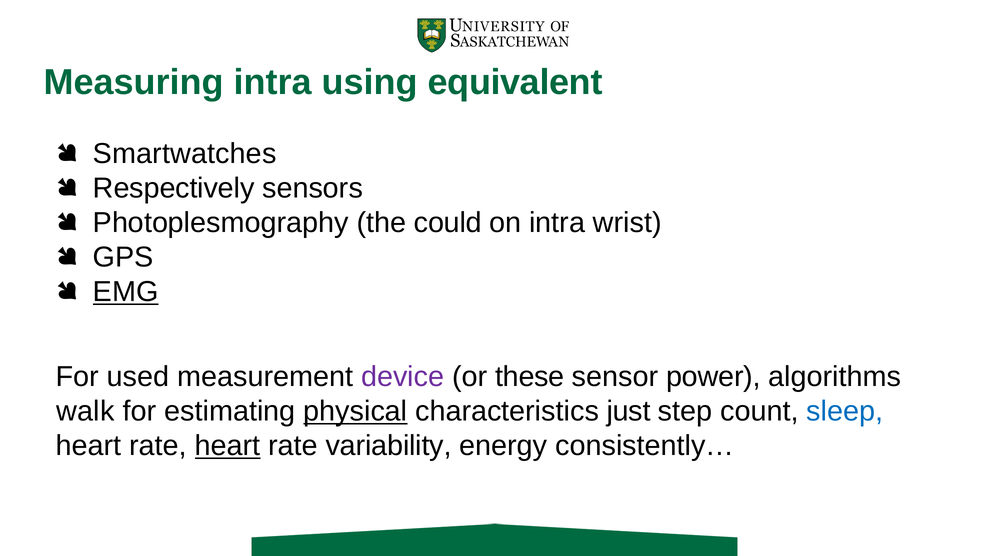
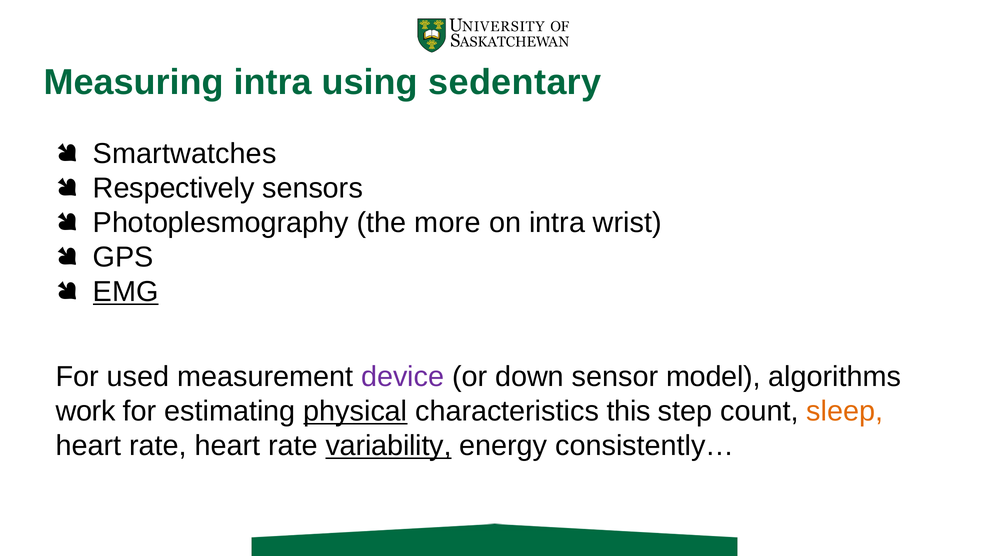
equivalent: equivalent -> sedentary
could: could -> more
these: these -> down
power: power -> model
walk: walk -> work
just: just -> this
sleep colour: blue -> orange
heart at (228, 446) underline: present -> none
variability underline: none -> present
